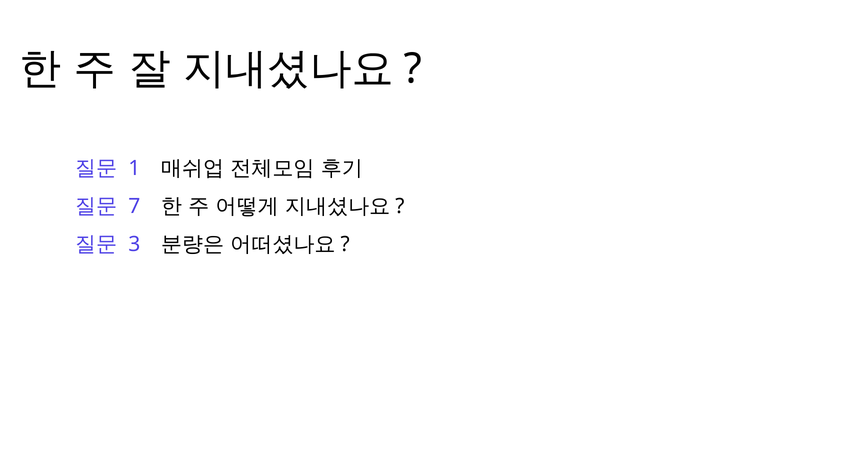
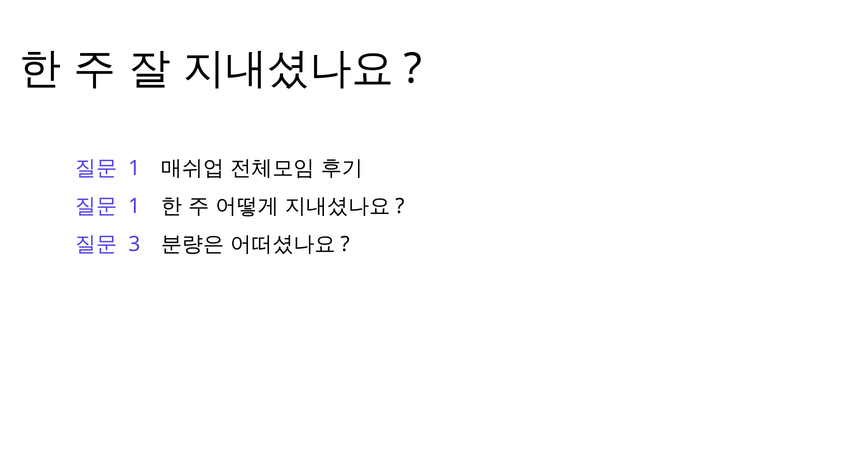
7 at (134, 206): 7 -> 1
